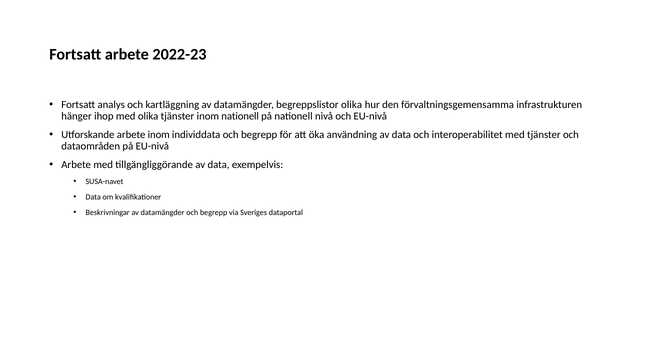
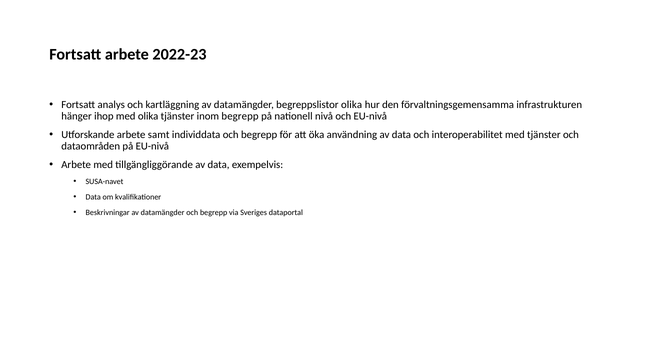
inom nationell: nationell -> begrepp
arbete inom: inom -> samt
